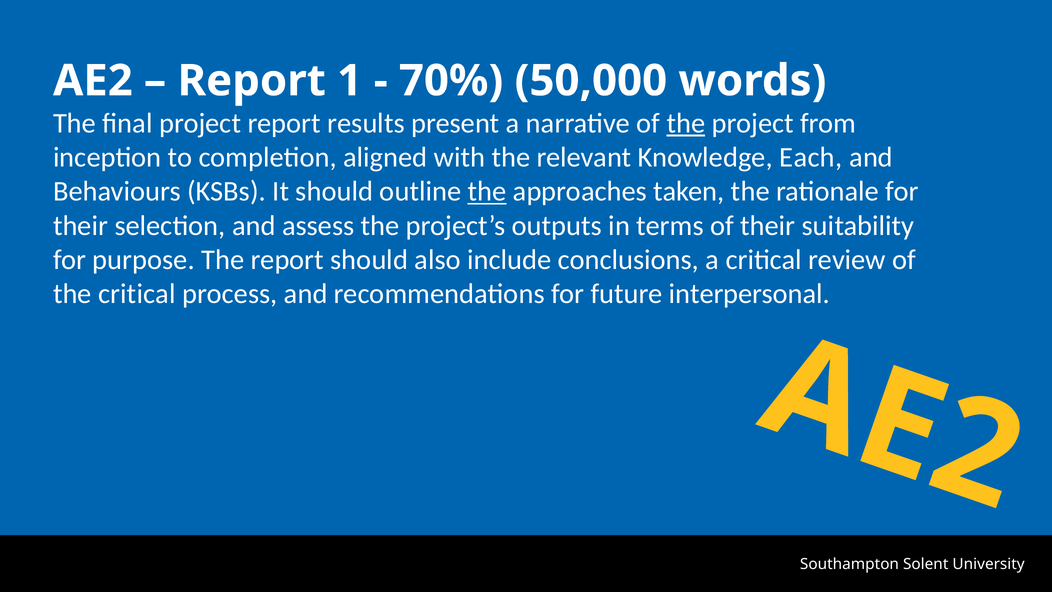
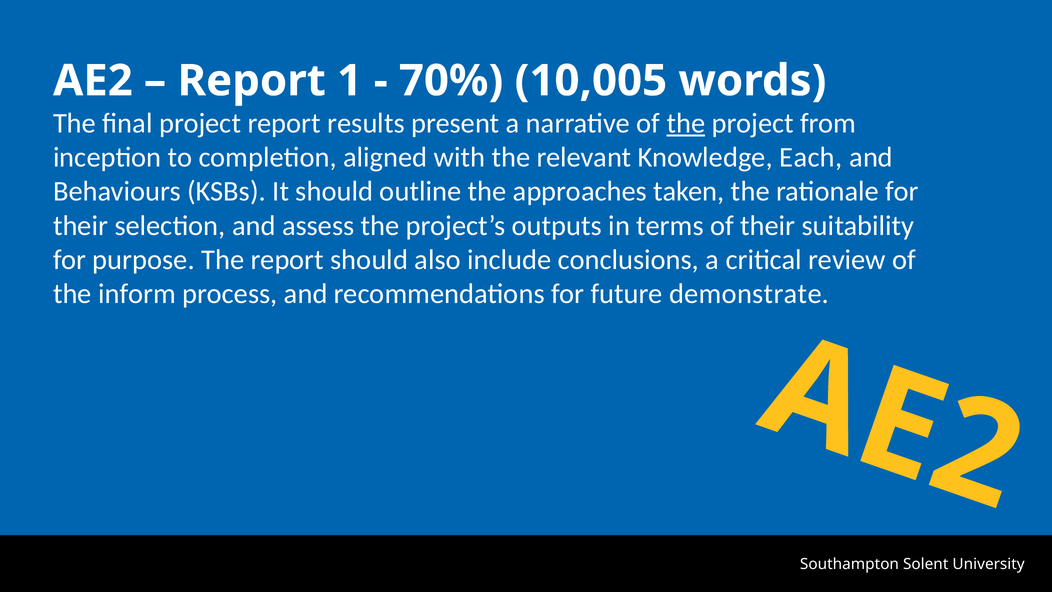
50,000: 50,000 -> 10,005
the at (487, 191) underline: present -> none
the critical: critical -> inform
interpersonal: interpersonal -> demonstrate
